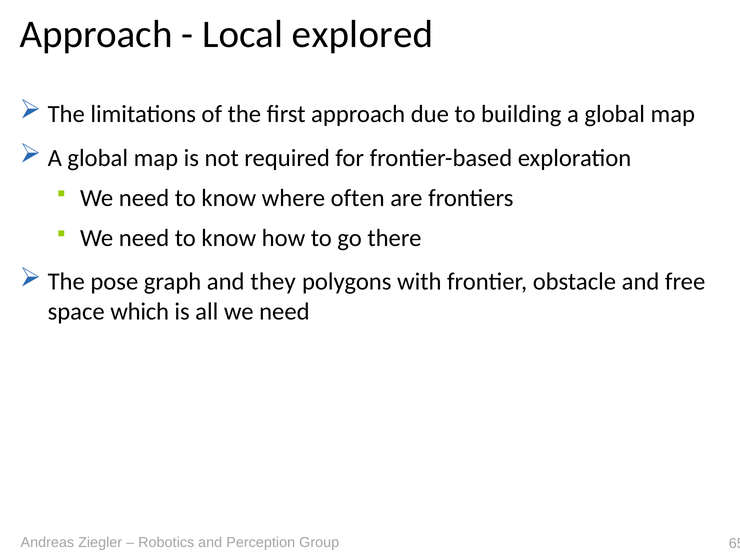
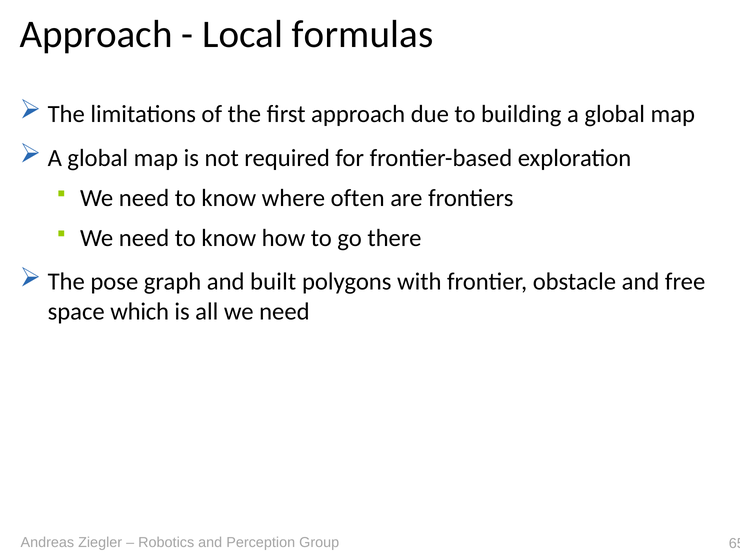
explored: explored -> formulas
they: they -> built
